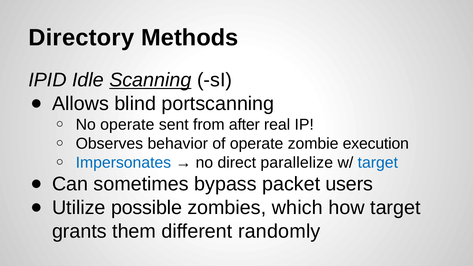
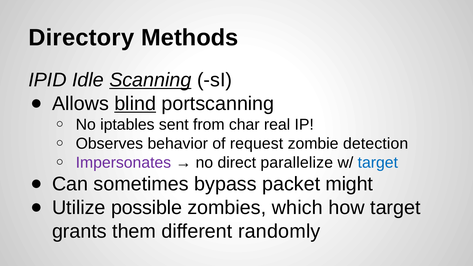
blind underline: none -> present
No operate: operate -> iptables
after: after -> char
of operate: operate -> request
execution: execution -> detection
Impersonates colour: blue -> purple
users: users -> might
